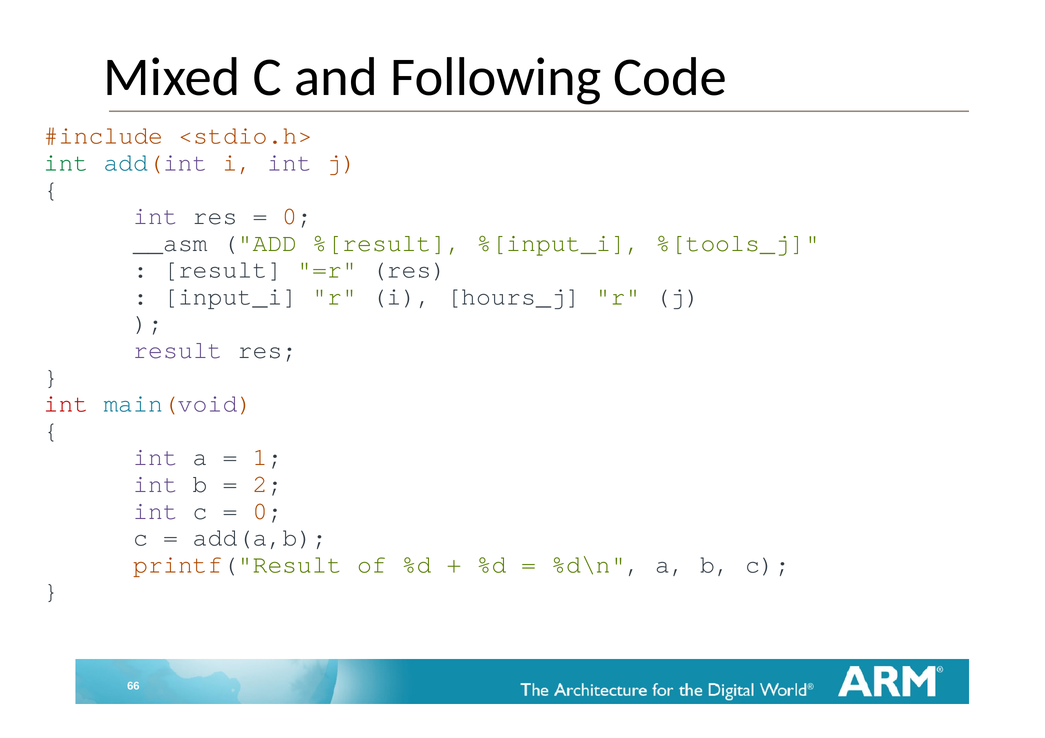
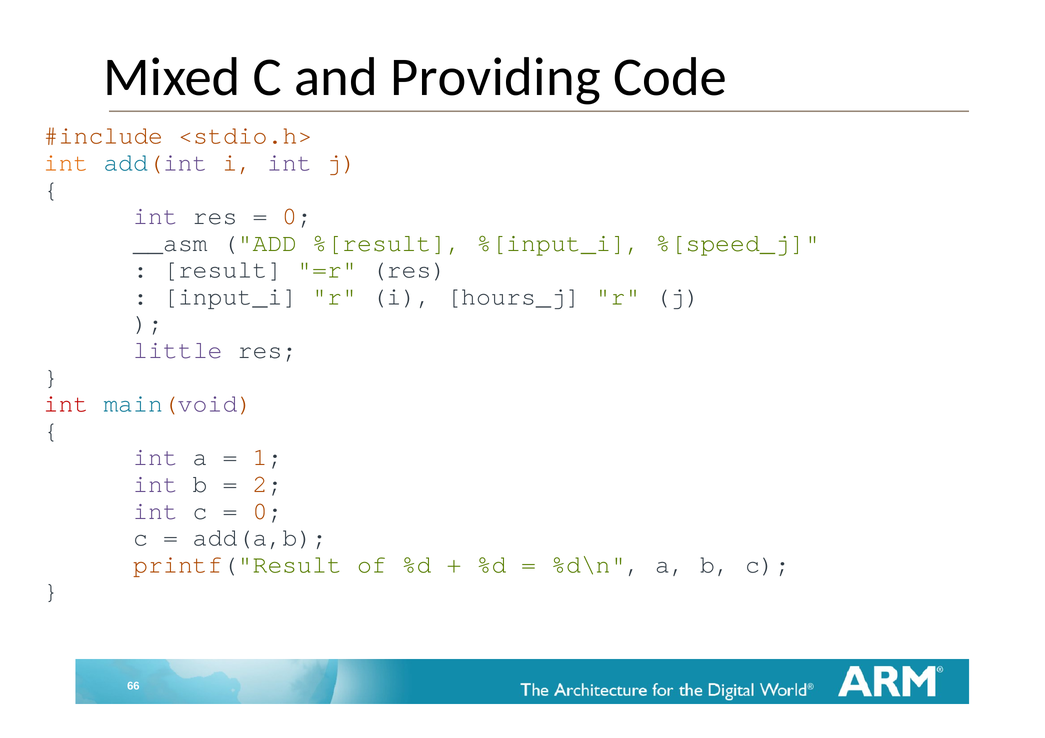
Following: Following -> Providing
int at (66, 163) colour: green -> orange
%[tools_j: %[tools_j -> %[speed_j
result at (178, 350): result -> little
